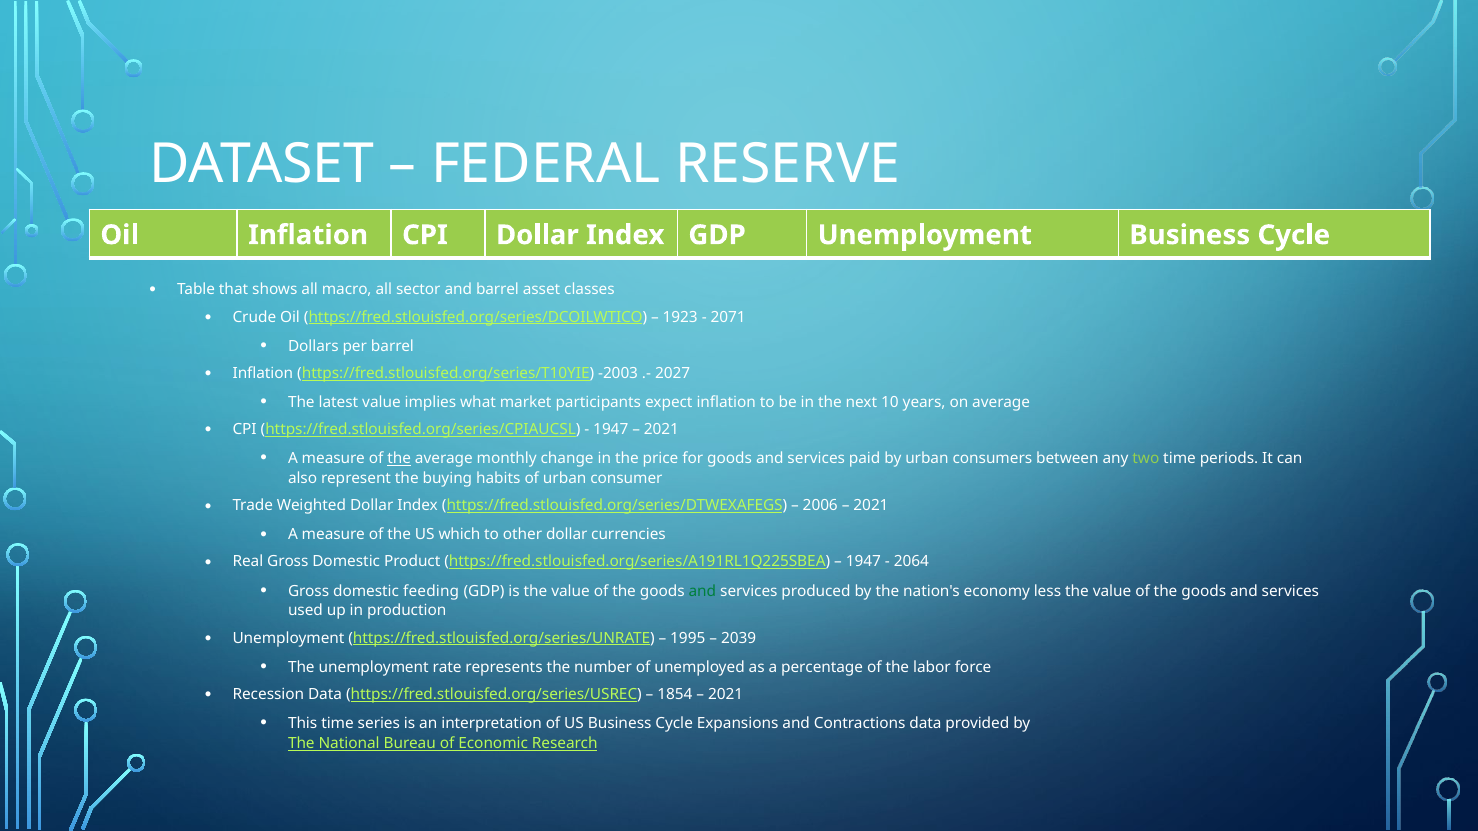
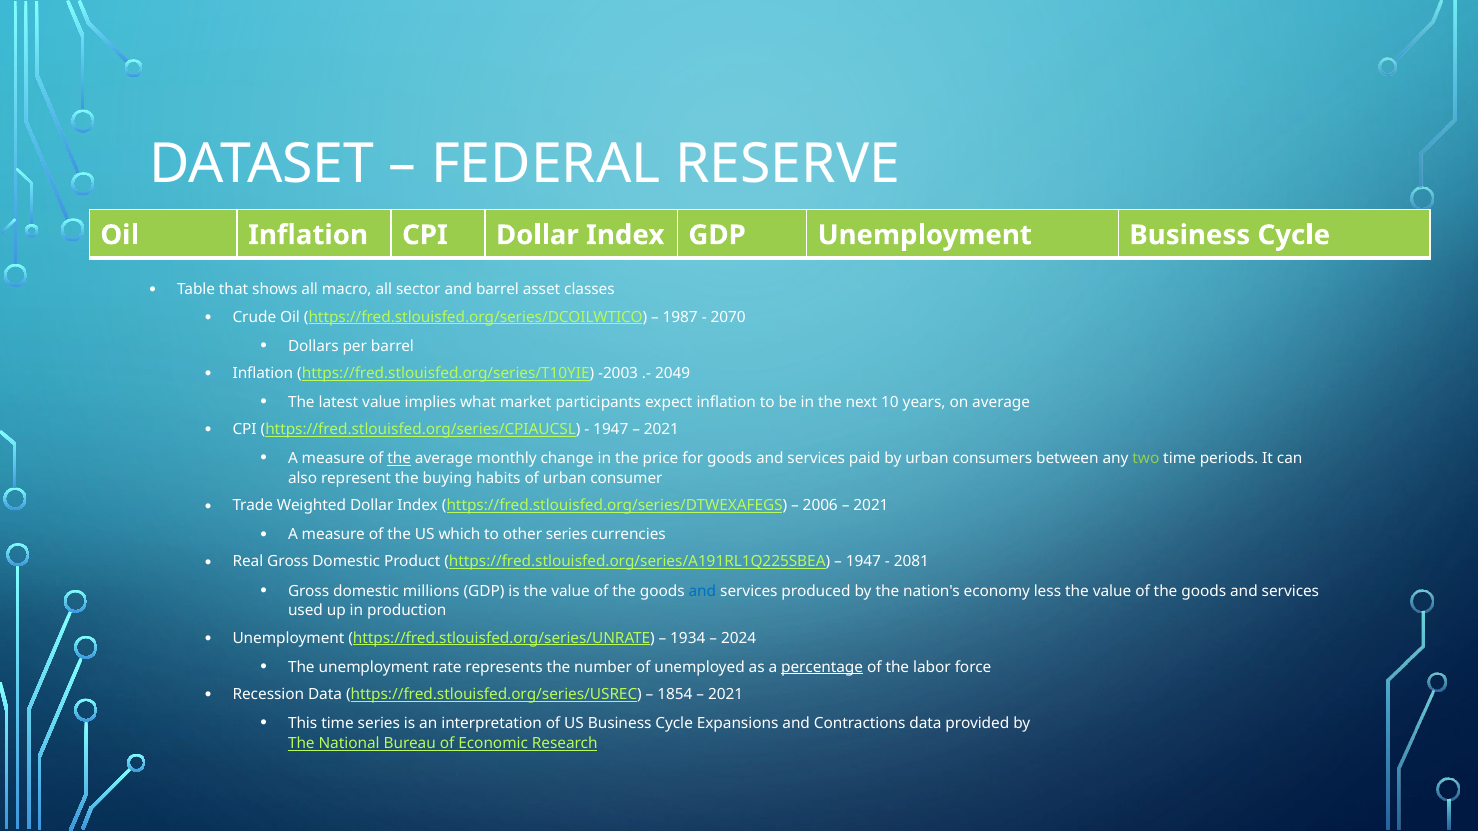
1923: 1923 -> 1987
2071: 2071 -> 2070
2027: 2027 -> 2049
other dollar: dollar -> series
2064: 2064 -> 2081
feeding: feeding -> millions
and at (702, 591) colour: green -> blue
1995: 1995 -> 1934
2039: 2039 -> 2024
percentage underline: none -> present
